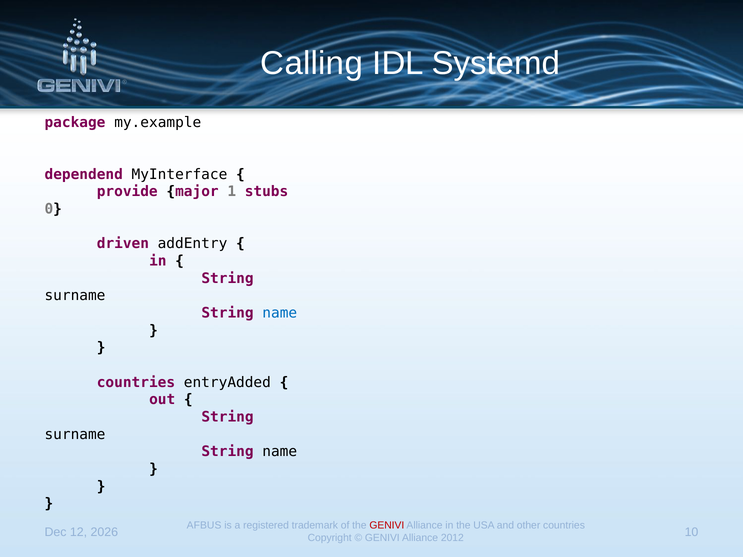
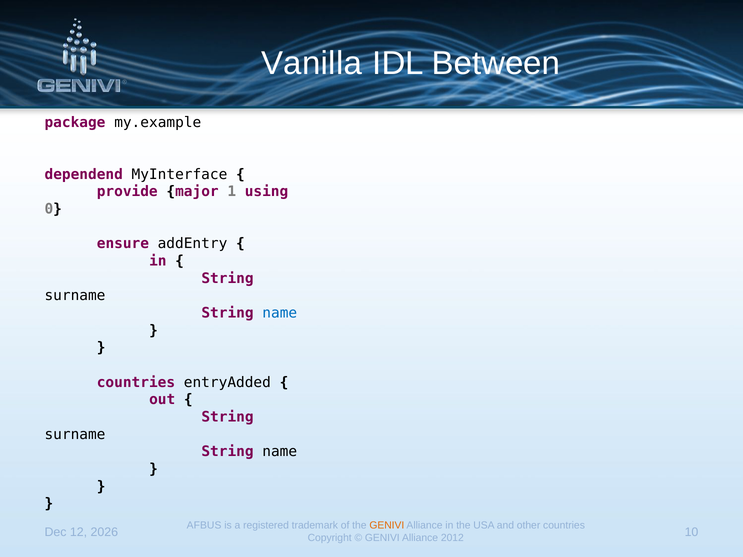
Calling: Calling -> Vanilla
Systemd: Systemd -> Between
stubs: stubs -> using
driven: driven -> ensure
GENIVI at (387, 526) colour: red -> orange
